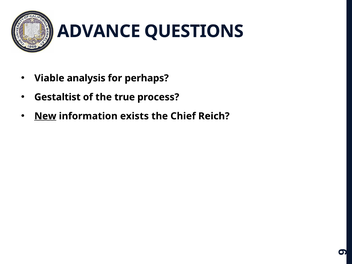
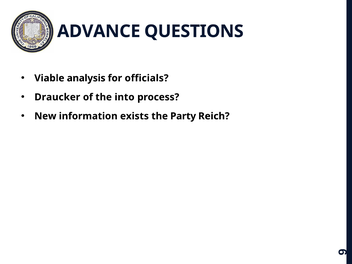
perhaps: perhaps -> officials
Gestaltist: Gestaltist -> Draucker
true: true -> into
New underline: present -> none
Chief: Chief -> Party
